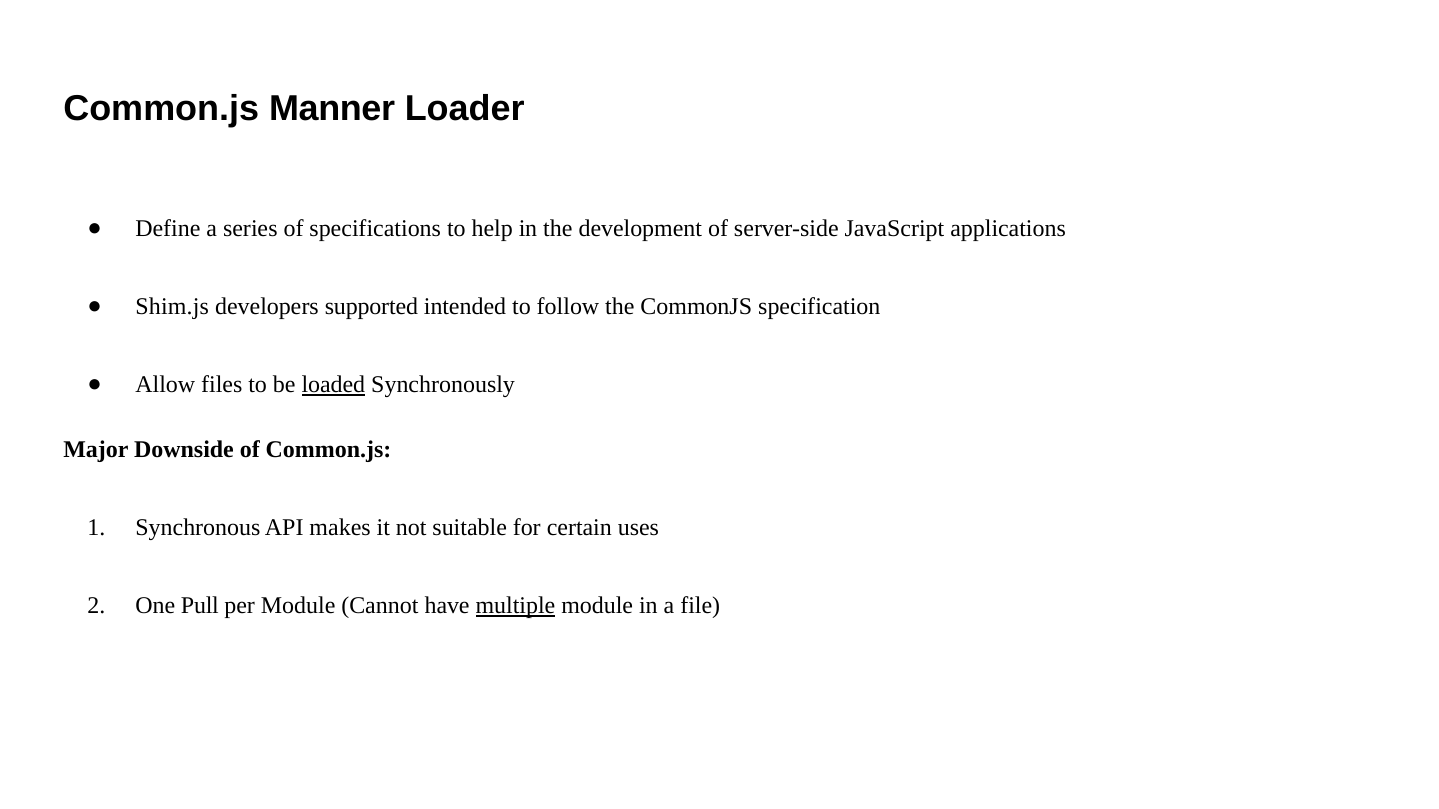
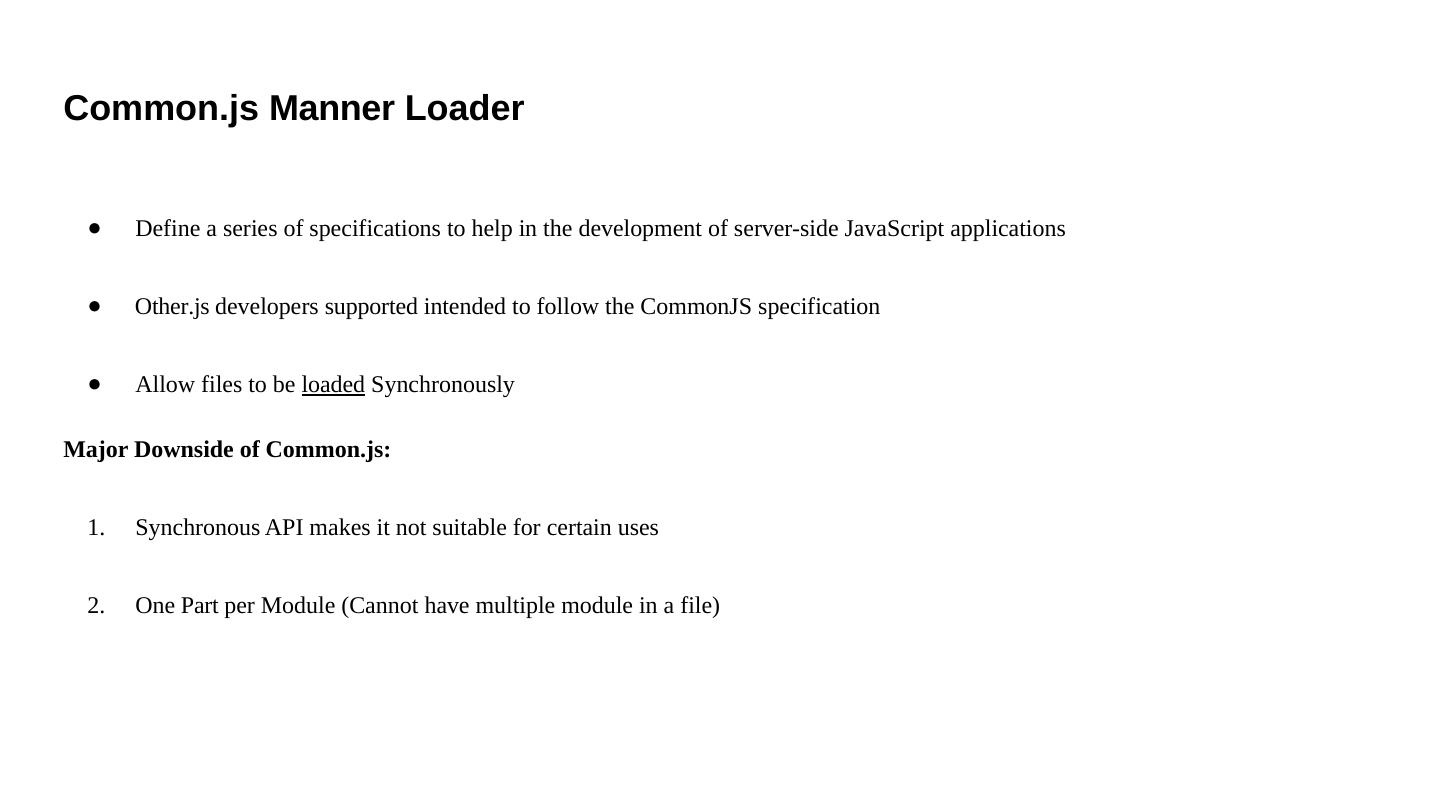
Shim.js: Shim.js -> Other.js
Pull: Pull -> Part
multiple underline: present -> none
